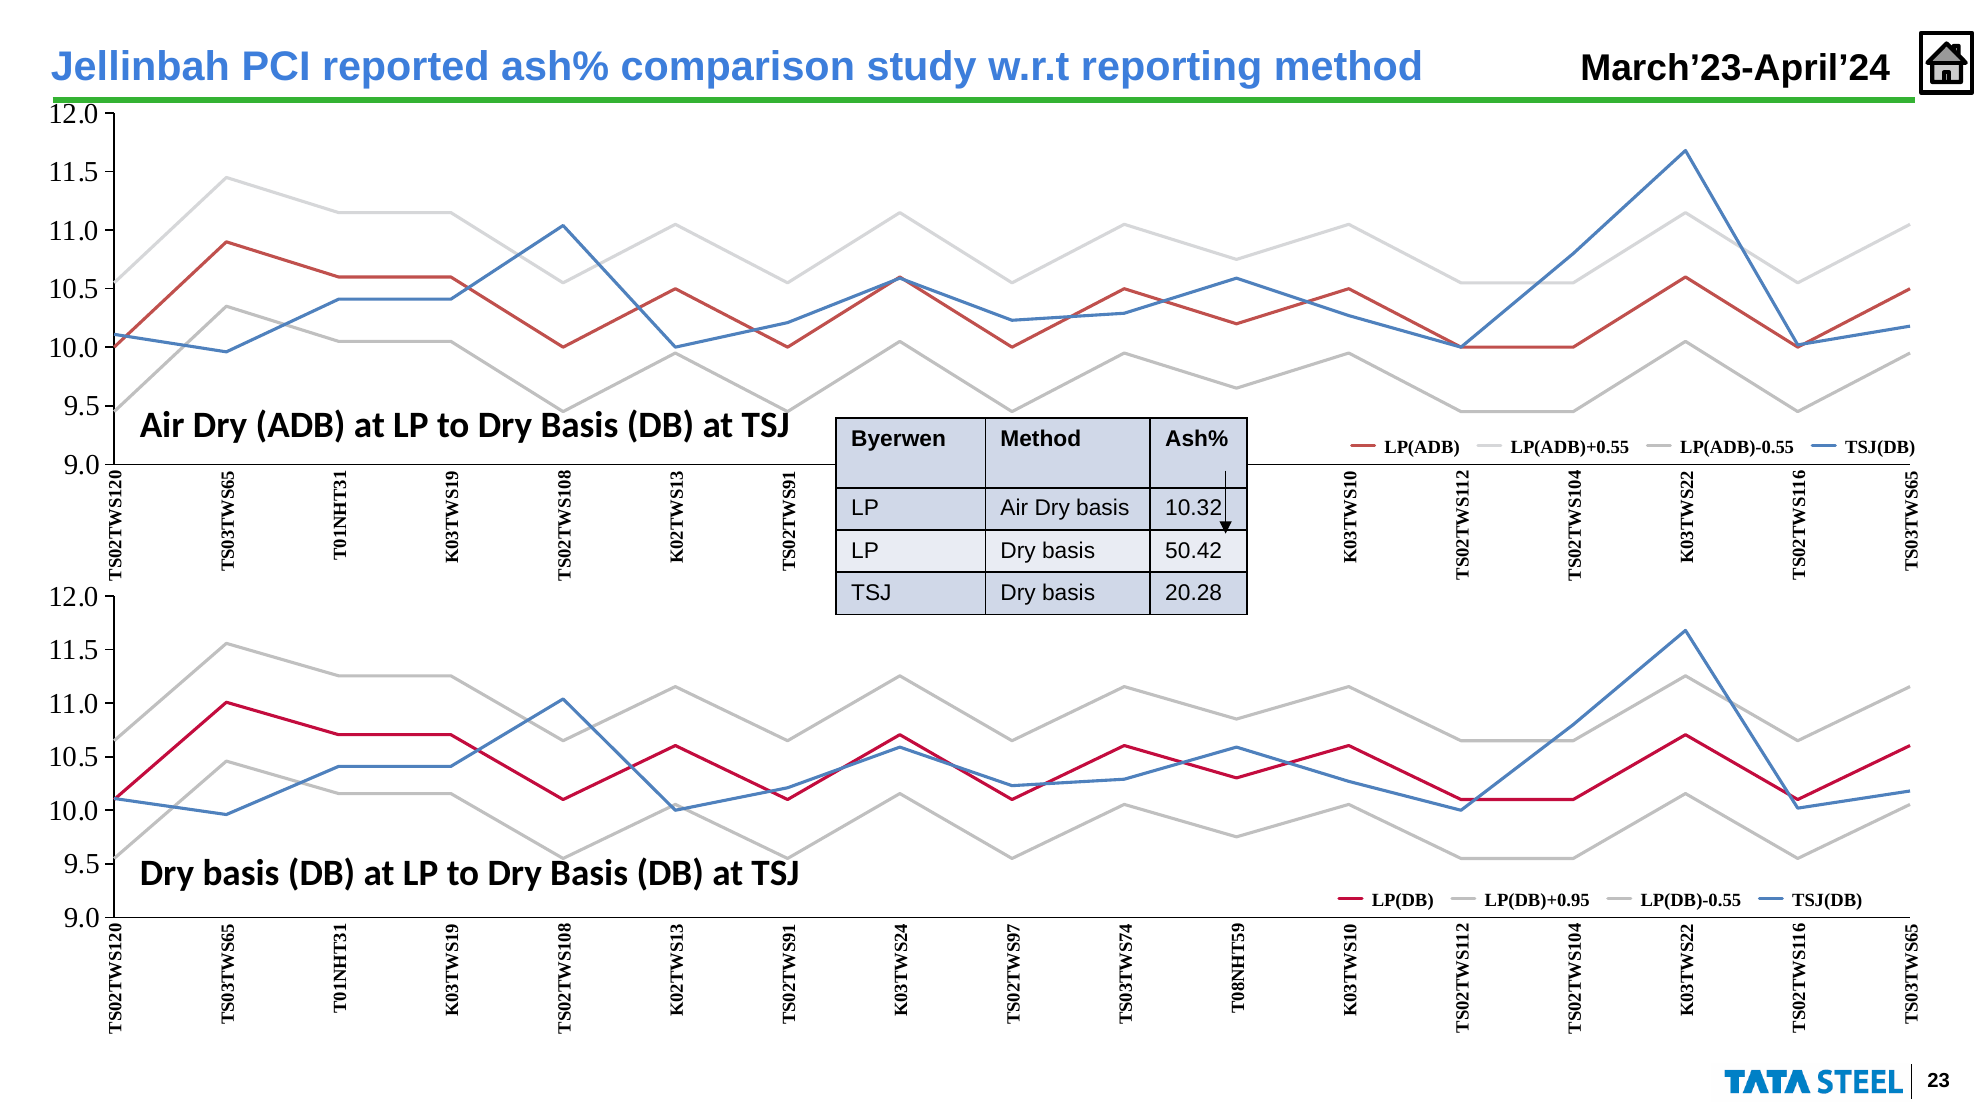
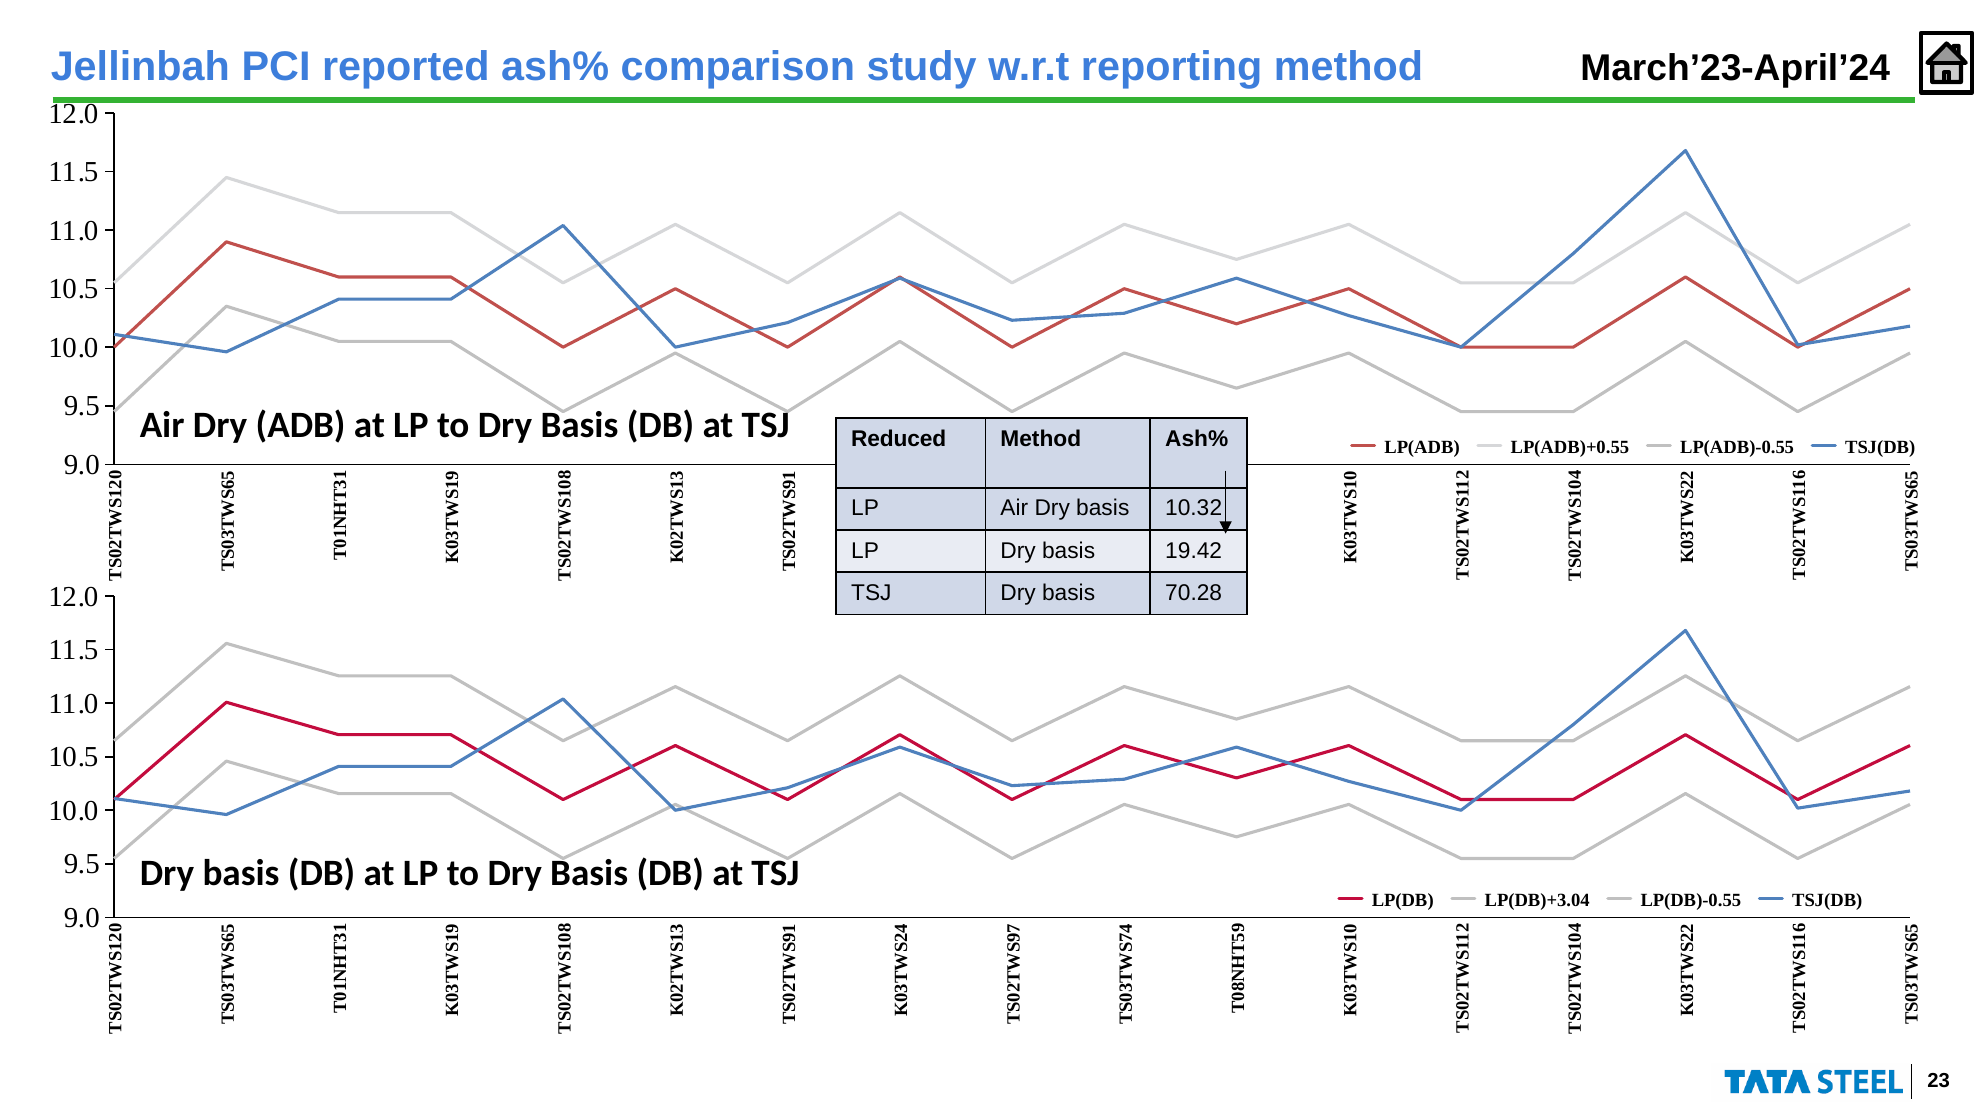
Byerwen: Byerwen -> Reduced
50.42: 50.42 -> 19.42
20.28: 20.28 -> 70.28
LP(DB)+0.95: LP(DB)+0.95 -> LP(DB)+3.04
